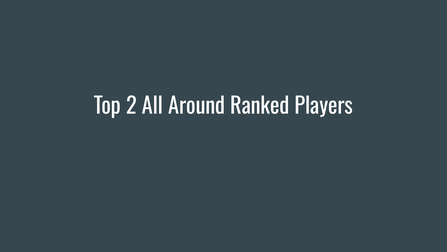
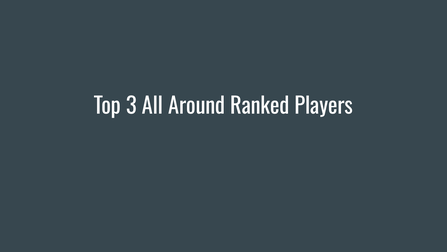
2: 2 -> 3
